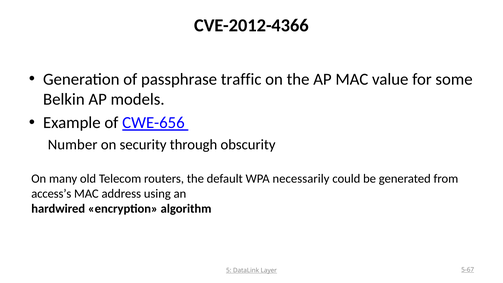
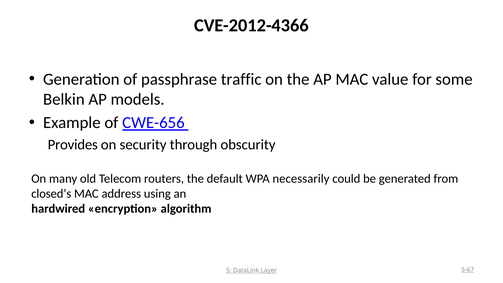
Number: Number -> Provides
access’s: access’s -> closed’s
